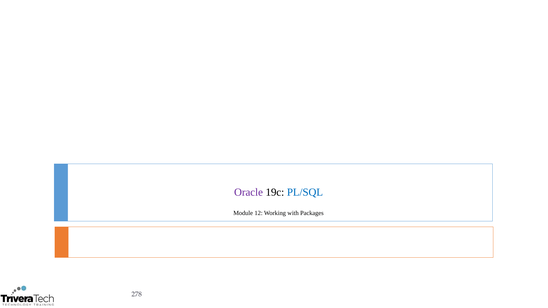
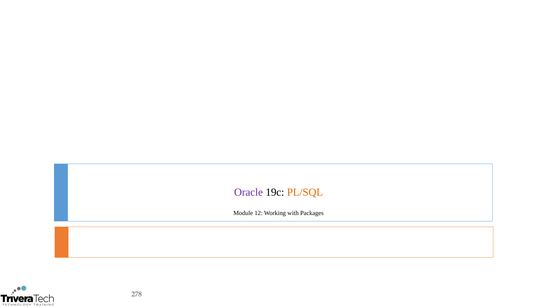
PL/SQL colour: blue -> orange
